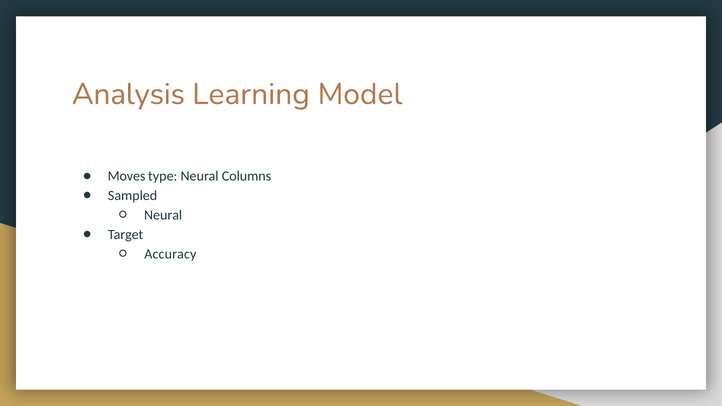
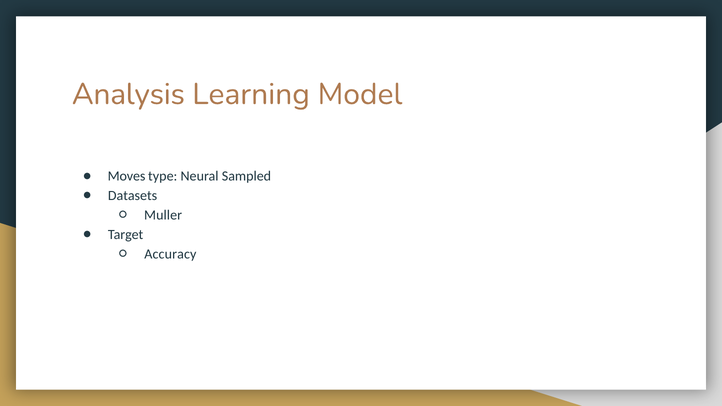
Columns: Columns -> Sampled
Sampled: Sampled -> Datasets
Neural at (163, 215): Neural -> Muller
